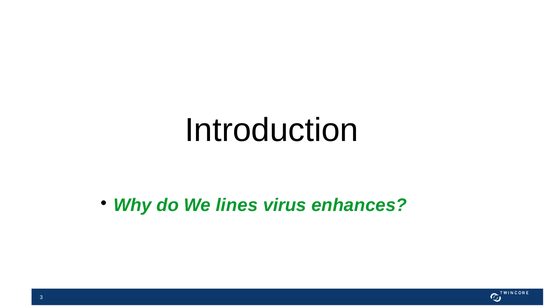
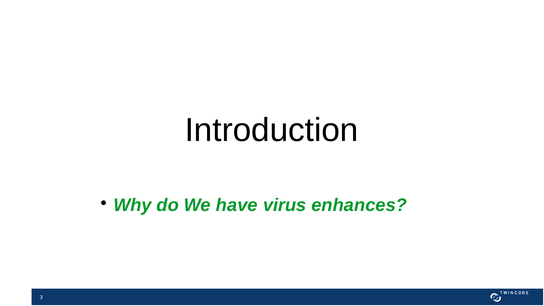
lines: lines -> have
